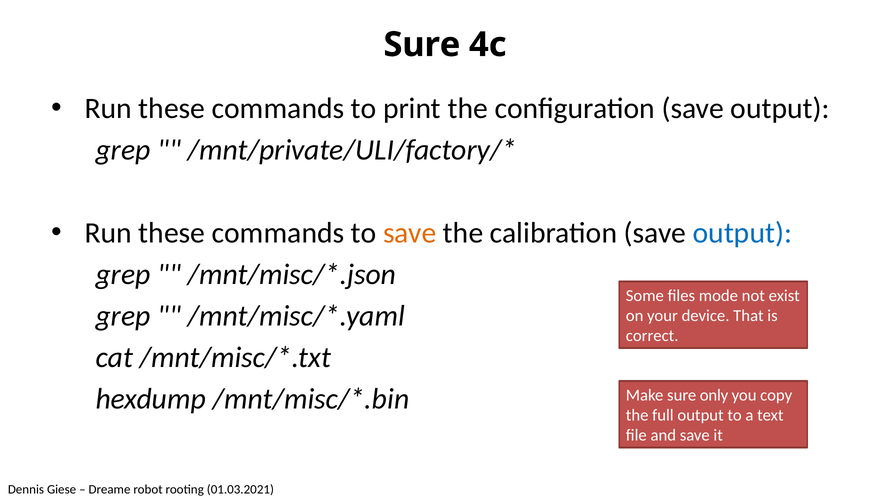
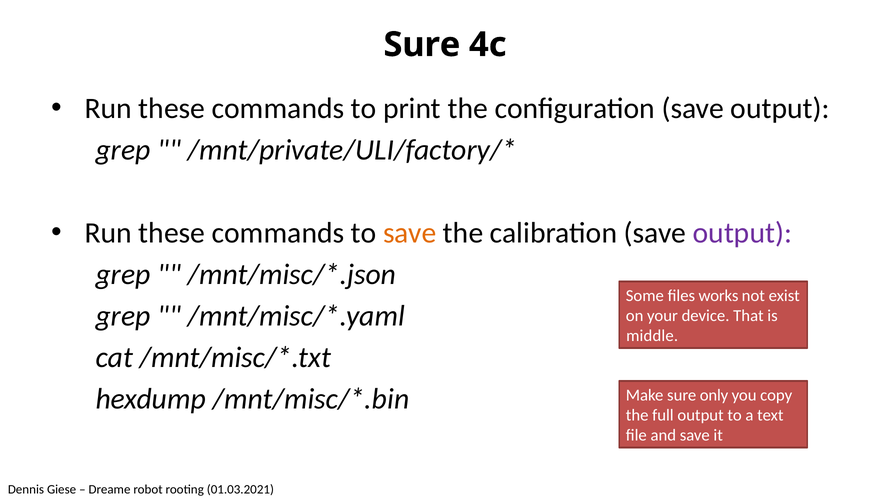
output at (742, 233) colour: blue -> purple
mode: mode -> works
correct: correct -> middle
